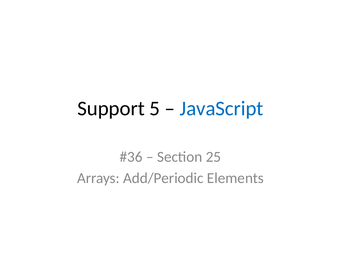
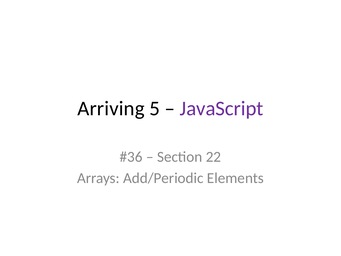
Support: Support -> Arriving
JavaScript colour: blue -> purple
25: 25 -> 22
